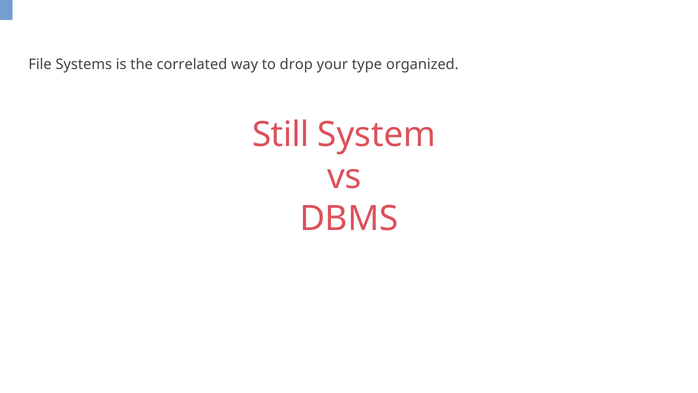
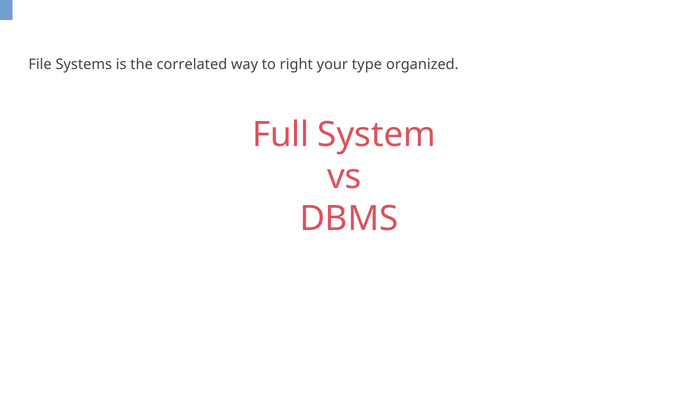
drop: drop -> right
Still: Still -> Full
